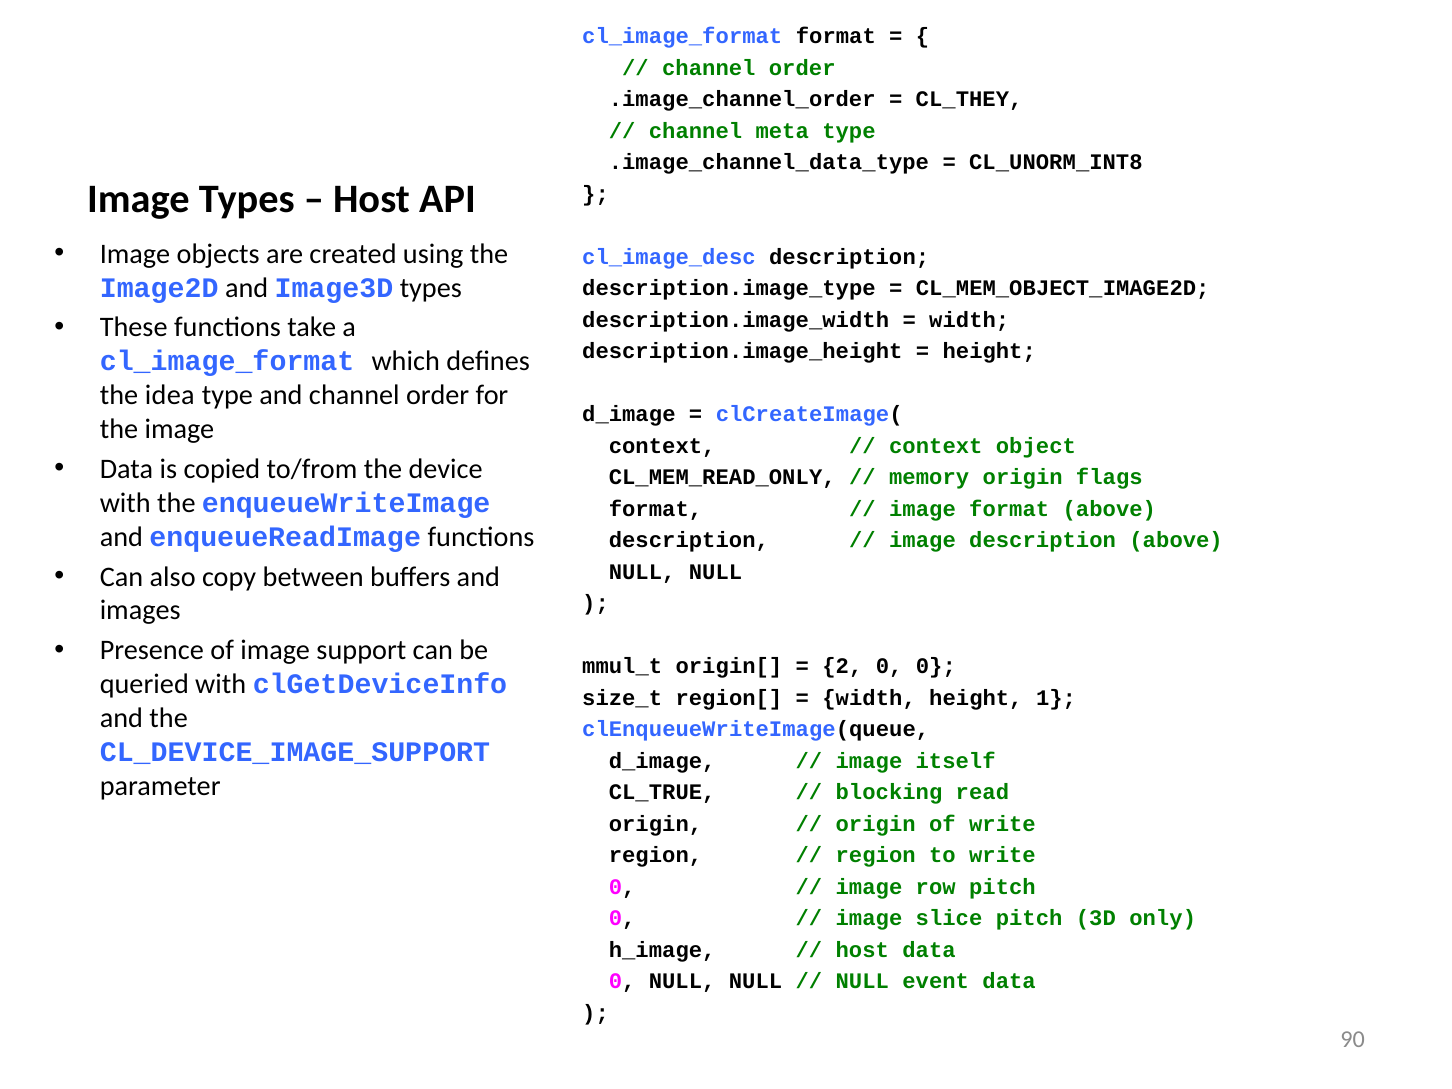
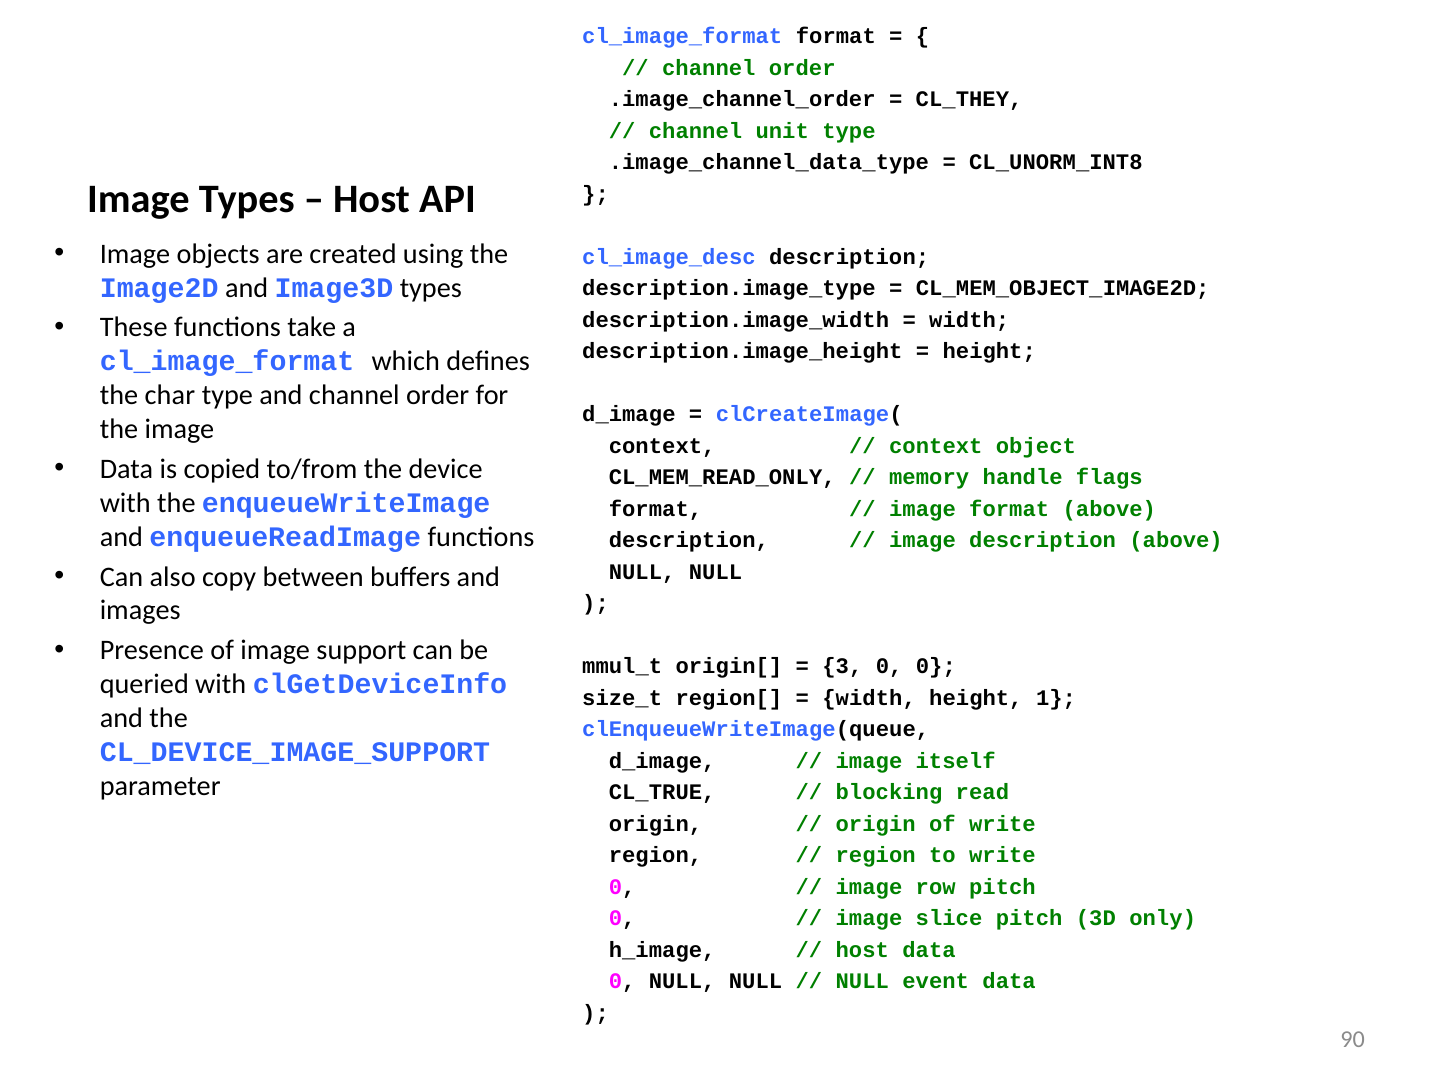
meta: meta -> unit
idea: idea -> char
memory origin: origin -> handle
2: 2 -> 3
